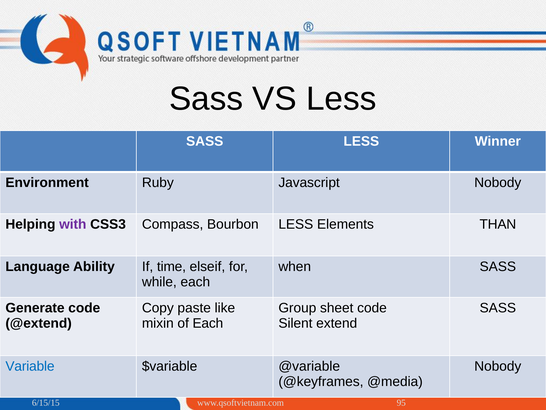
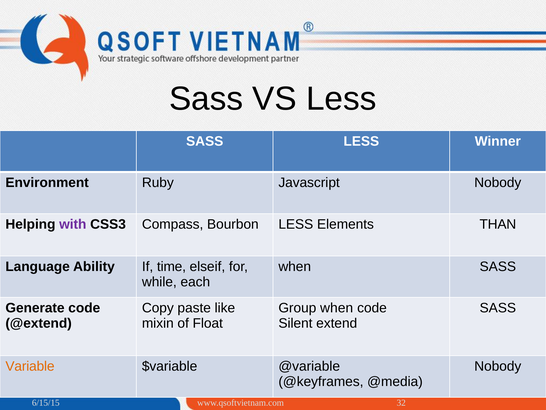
Group sheet: sheet -> when
of Each: Each -> Float
Variable colour: blue -> orange
95: 95 -> 32
